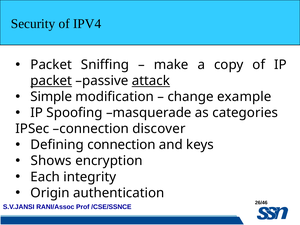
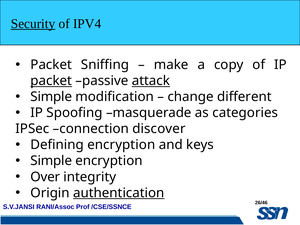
Security underline: none -> present
example: example -> different
Defining connection: connection -> encryption
Shows at (51, 161): Shows -> Simple
Each: Each -> Over
authentication underline: none -> present
